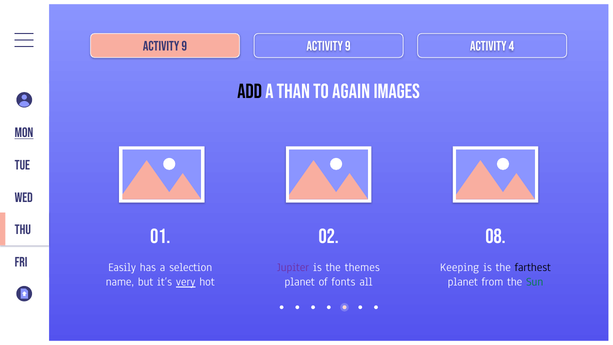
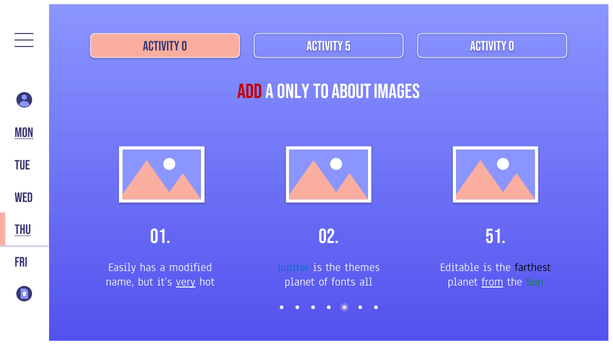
9 at (184, 46): 9 -> 0
9 at (348, 46): 9 -> 5
4 at (511, 46): 4 -> 0
ADD colour: black -> red
THAN: THAN -> ONLY
AGAIN: AGAIN -> ABOUT
Thu underline: none -> present
08: 08 -> 51
selection: selection -> modified
Jupiter colour: purple -> blue
Keeping: Keeping -> Editable
from underline: none -> present
